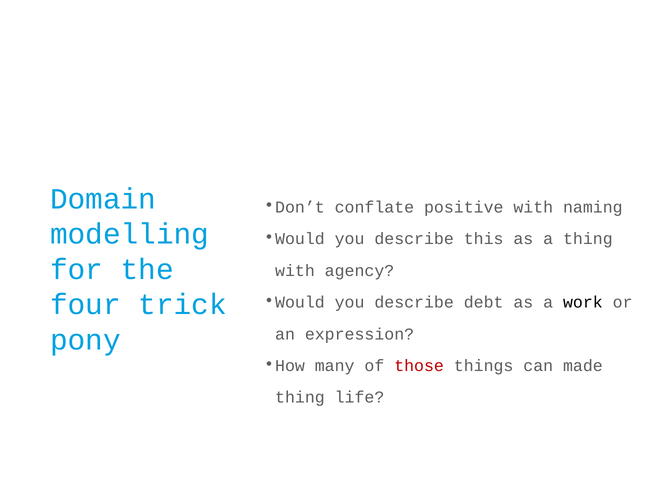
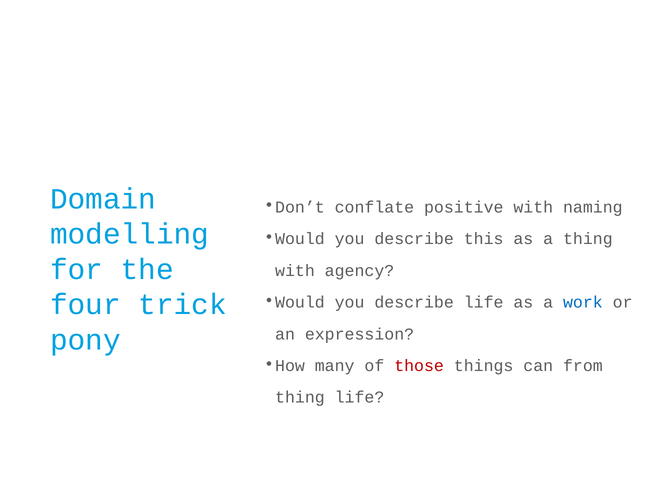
describe debt: debt -> life
work colour: black -> blue
made: made -> from
